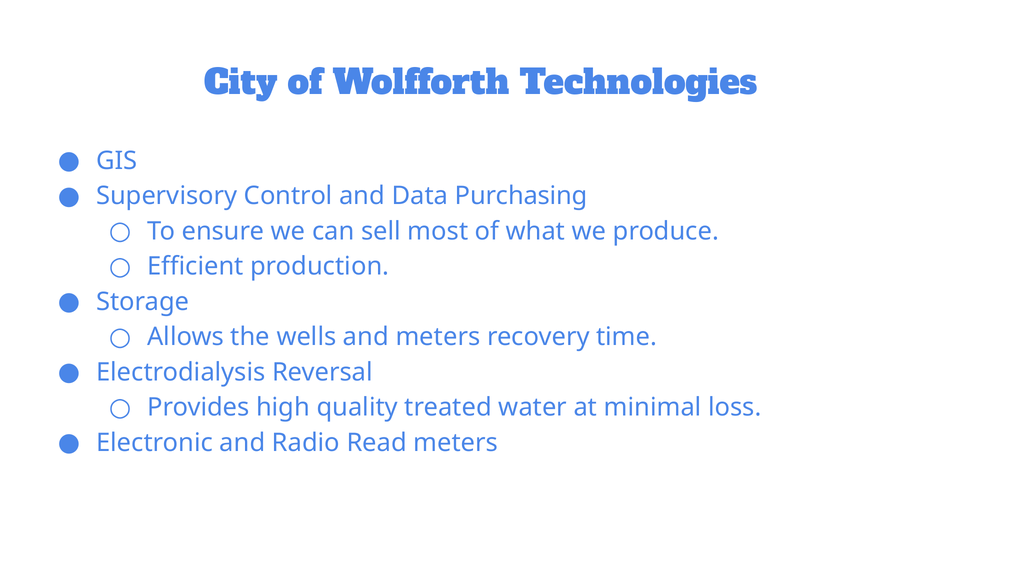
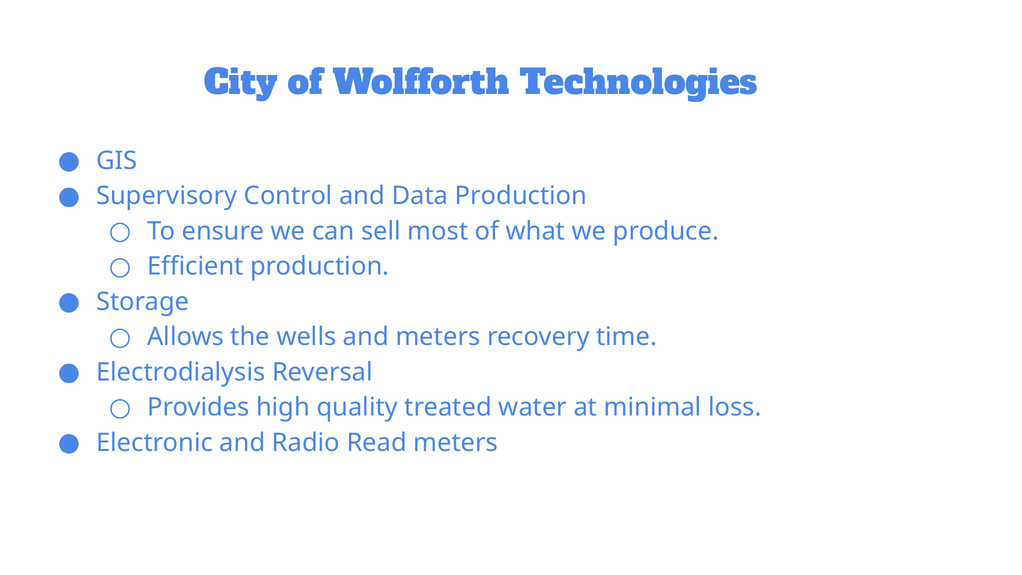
Data Purchasing: Purchasing -> Production
